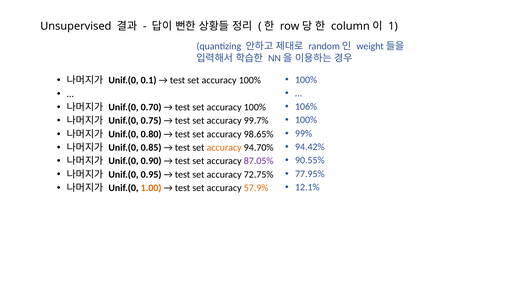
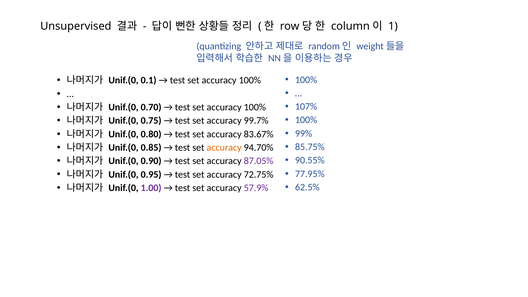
106%: 106% -> 107%
98.65%: 98.65% -> 83.67%
94.42%: 94.42% -> 85.75%
12.1%: 12.1% -> 62.5%
1.00 colour: orange -> purple
57.9% colour: orange -> purple
